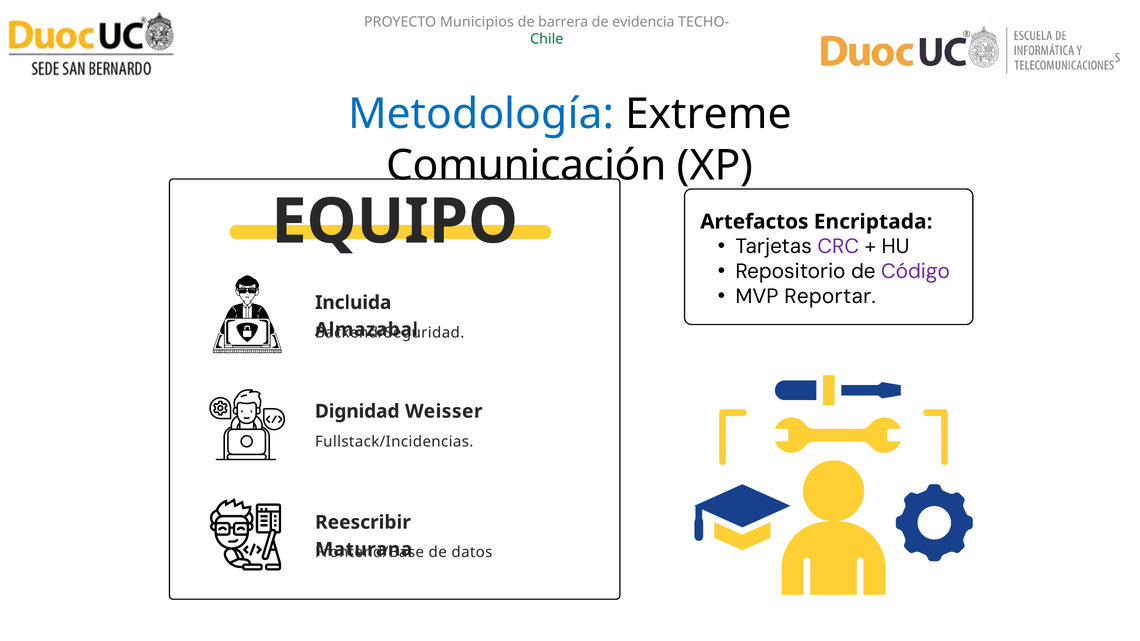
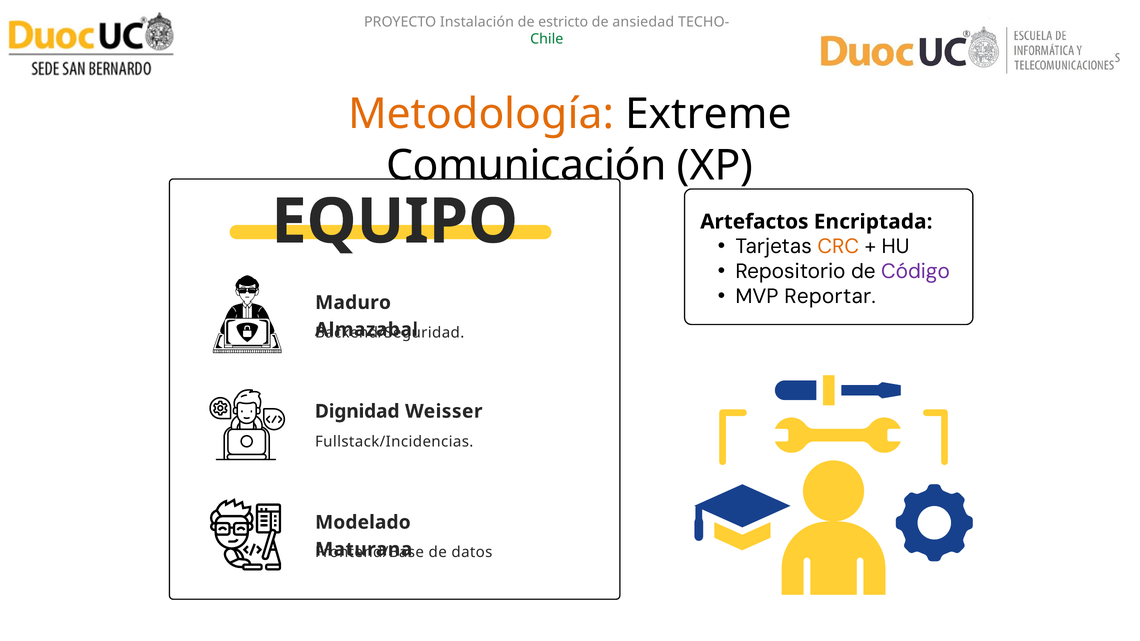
Municipios: Municipios -> Instalación
barrera: barrera -> estricto
evidencia: evidencia -> ansiedad
Metodología colour: blue -> orange
CRC colour: purple -> orange
Incluida: Incluida -> Maduro
Reescribir: Reescribir -> Modelado
